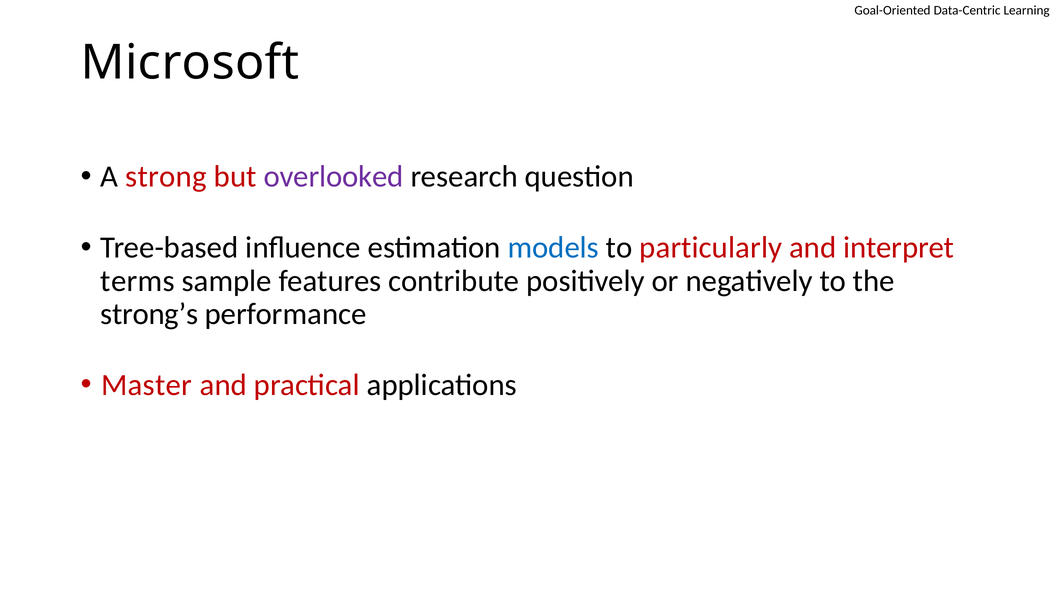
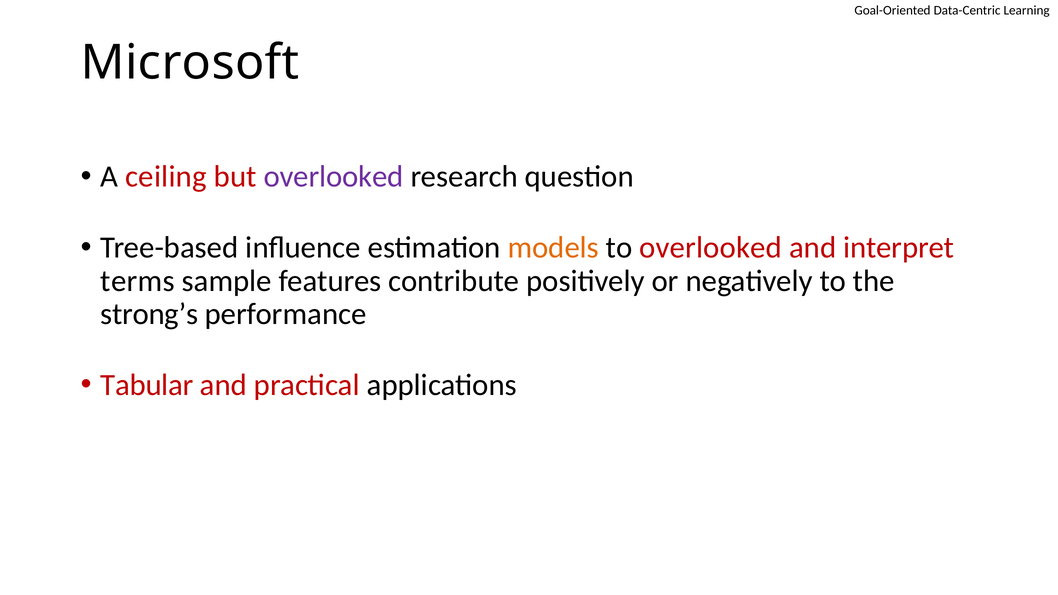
strong: strong -> ceiling
models colour: blue -> orange
to particularly: particularly -> overlooked
Master: Master -> Tabular
